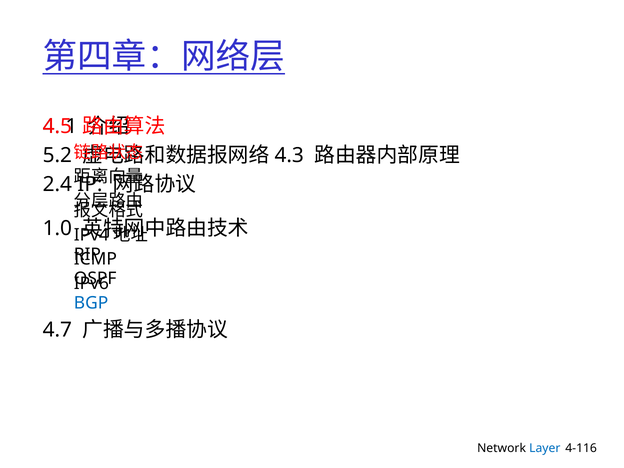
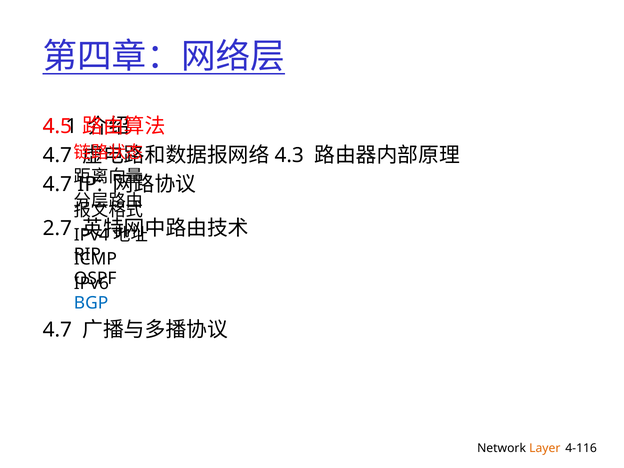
5.2 at (57, 155): 5.2 -> 4.7
2.4 at (57, 184): 2.4 -> 4.7
1.0: 1.0 -> 2.7
Layer colour: blue -> orange
